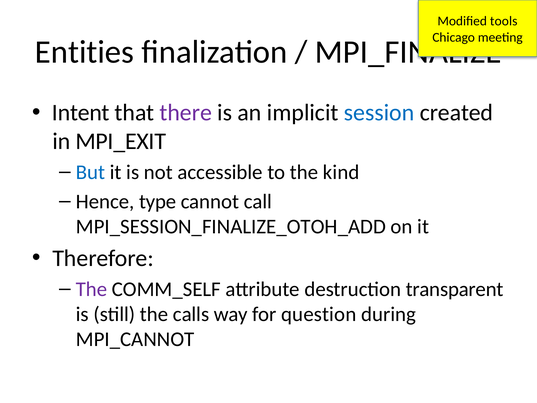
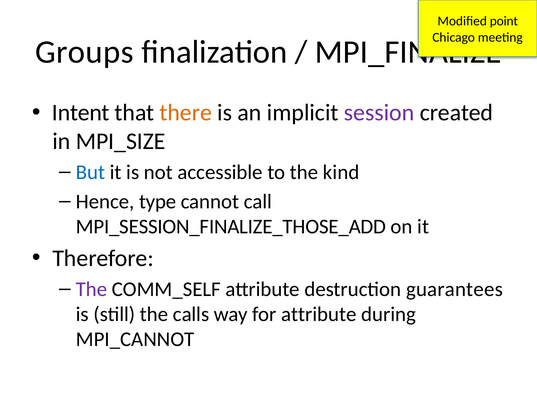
tools: tools -> point
Entities: Entities -> Groups
there colour: purple -> orange
session colour: blue -> purple
MPI_EXIT: MPI_EXIT -> MPI_SIZE
MPI_SESSION_FINALIZE_OTOH_ADD: MPI_SESSION_FINALIZE_OTOH_ADD -> MPI_SESSION_FINALIZE_THOSE_ADD
transparent: transparent -> guarantees
for question: question -> attribute
